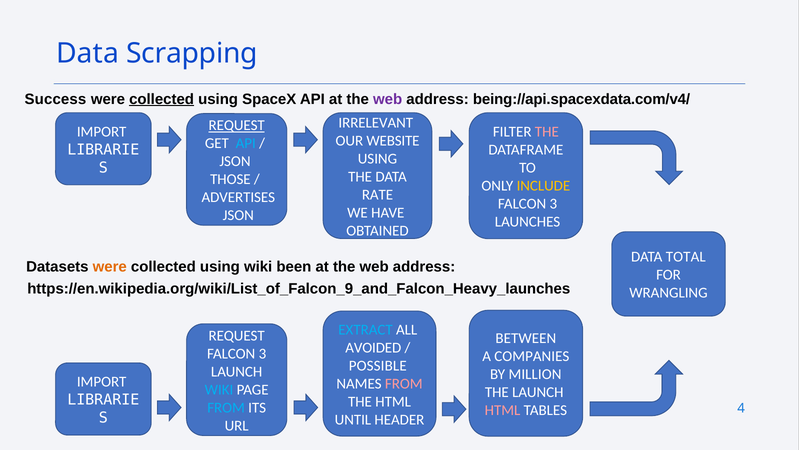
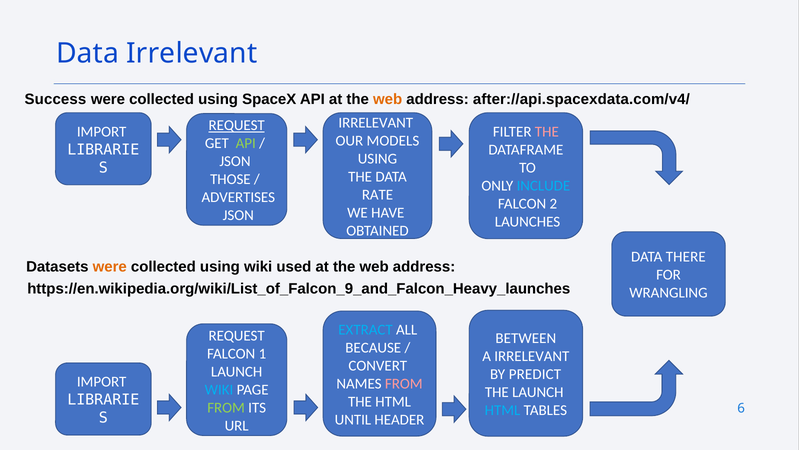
Data Scrapping: Scrapping -> Irrelevant
collected at (162, 99) underline: present -> none
web at (388, 99) colour: purple -> orange
being://api.spacexdata.com/v4/: being://api.spacexdata.com/v4/ -> after://api.spacexdata.com/v4/
WEBSITE: WEBSITE -> MODELS
API at (246, 143) colour: light blue -> light green
INCLUDE colour: yellow -> light blue
3 at (553, 203): 3 -> 2
TOTAL: TOTAL -> THERE
been: been -> used
AVOIDED: AVOIDED -> BECAUSE
3 at (262, 353): 3 -> 1
A COMPANIES: COMPANIES -> IRRELEVANT
POSSIBLE: POSSIBLE -> CONVERT
MILLION: MILLION -> PREDICT
FROM at (226, 407) colour: light blue -> light green
HTML at (503, 410) colour: pink -> light blue
4: 4 -> 6
